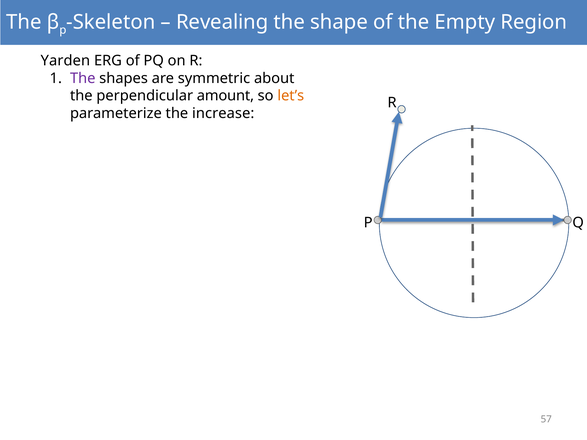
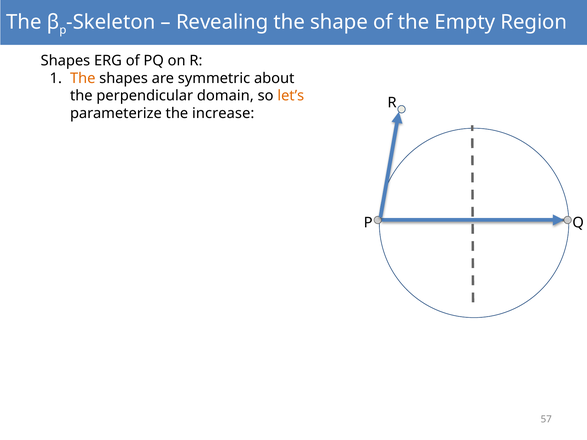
Yarden at (65, 61): Yarden -> Shapes
The at (83, 78) colour: purple -> orange
amount: amount -> domain
